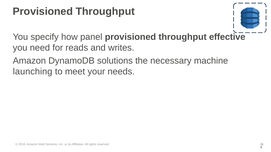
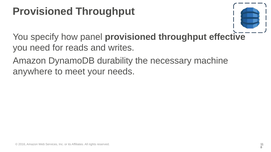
solutions: solutions -> durability
launching: launching -> anywhere
